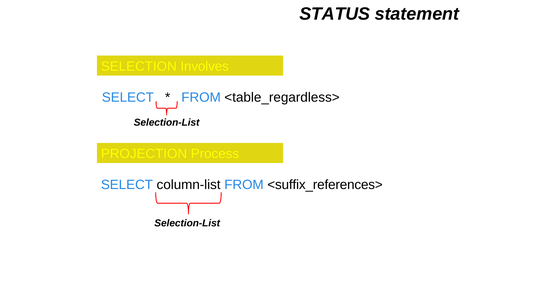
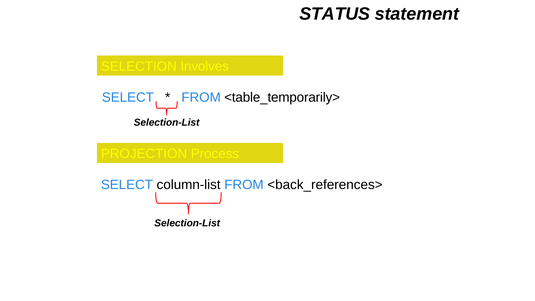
<table_regardless>: <table_regardless> -> <table_temporarily>
<suffix_references>: <suffix_references> -> <back_references>
